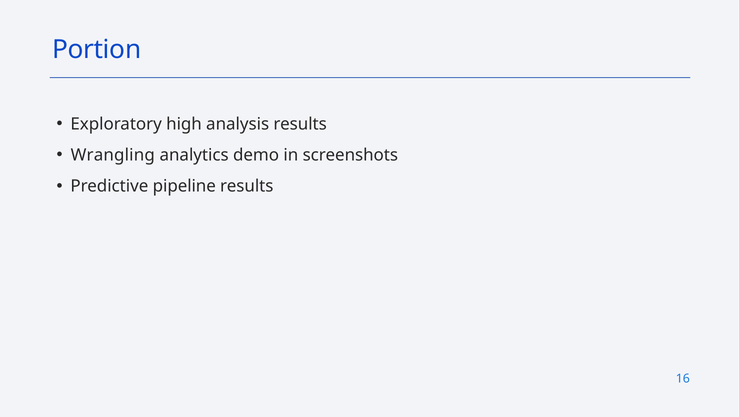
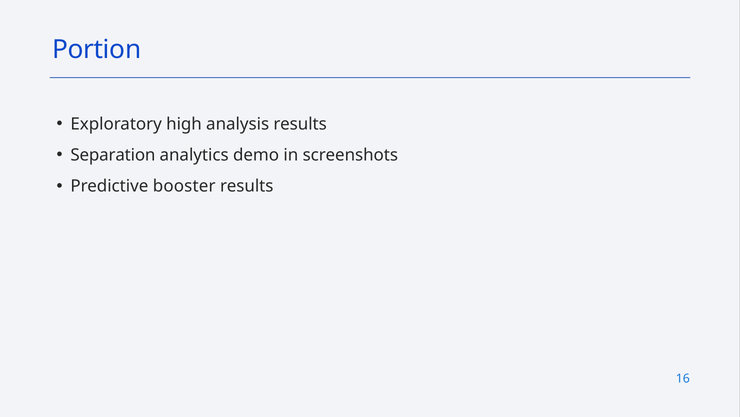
Wrangling: Wrangling -> Separation
pipeline: pipeline -> booster
